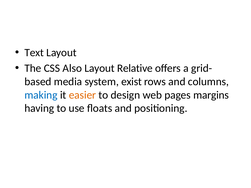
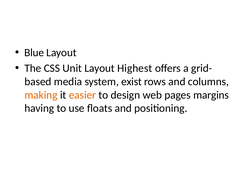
Text: Text -> Blue
Also: Also -> Unit
Relative: Relative -> Highest
making colour: blue -> orange
